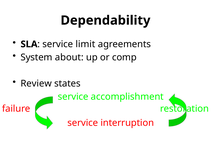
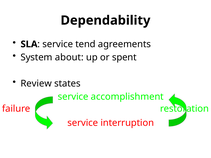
limit: limit -> tend
comp: comp -> spent
